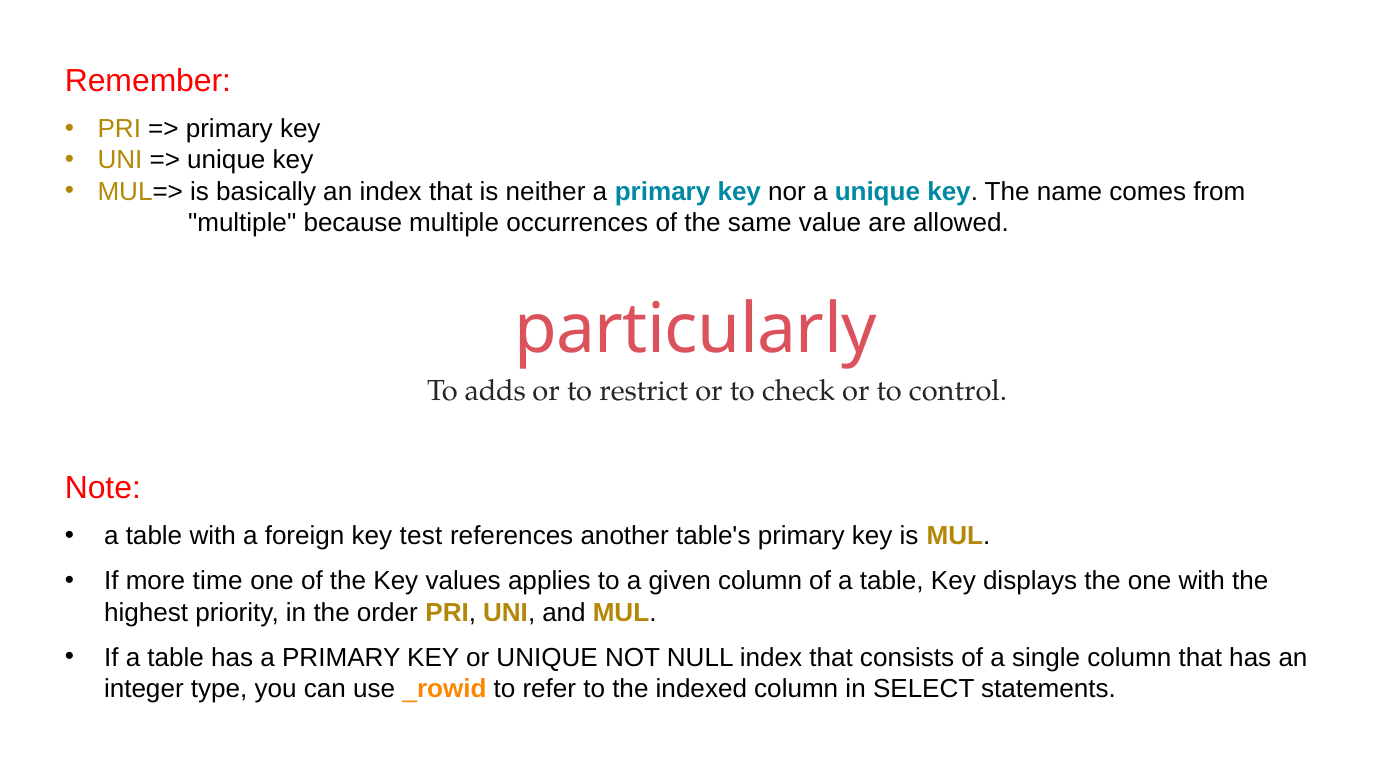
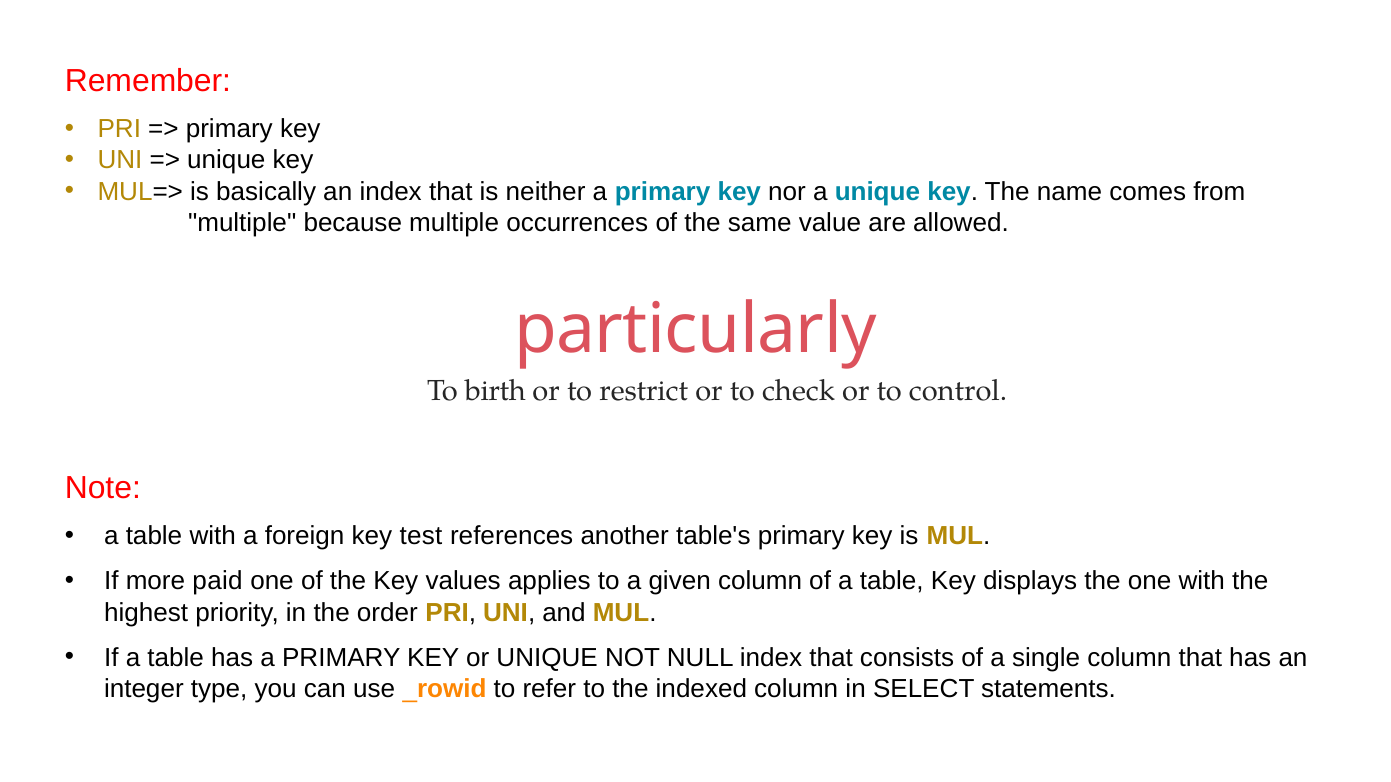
adds: adds -> birth
time: time -> paid
